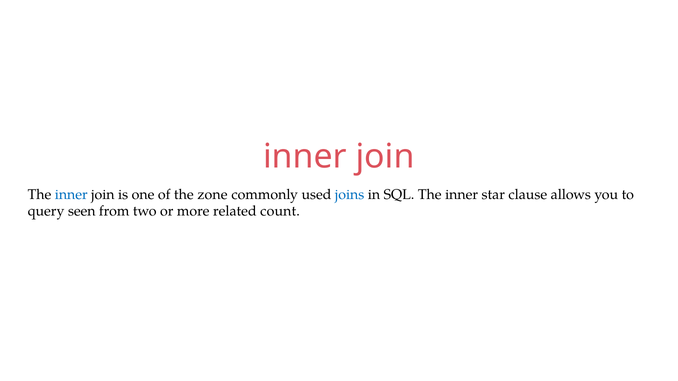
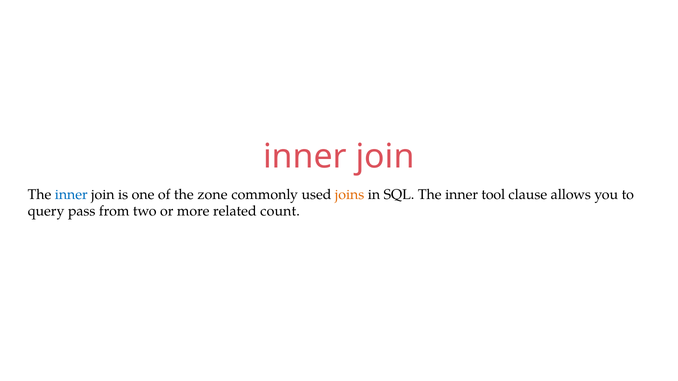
joins colour: blue -> orange
star: star -> tool
seen: seen -> pass
